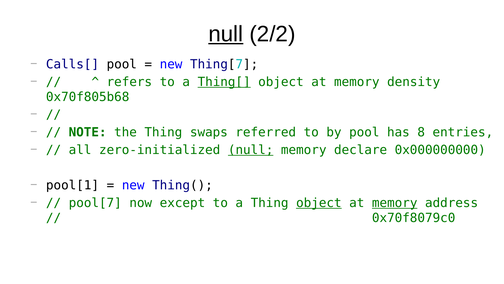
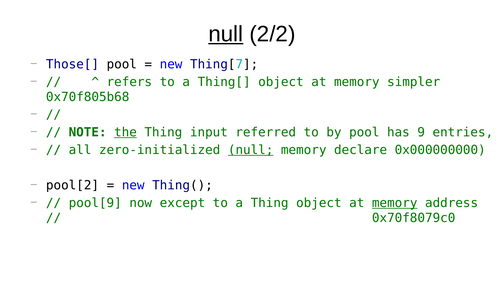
Calls[: Calls[ -> Those[
Thing[ underline: present -> none
density: density -> simpler
the underline: none -> present
swaps: swaps -> input
8: 8 -> 9
pool[1: pool[1 -> pool[2
pool[7: pool[7 -> pool[9
object at (319, 203) underline: present -> none
